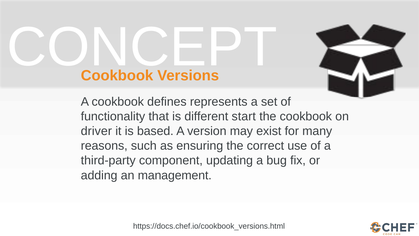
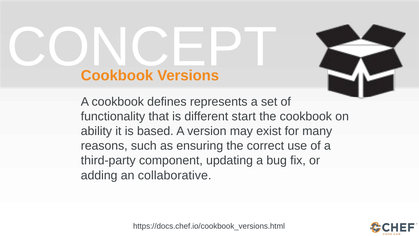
driver: driver -> ability
management: management -> collaborative
